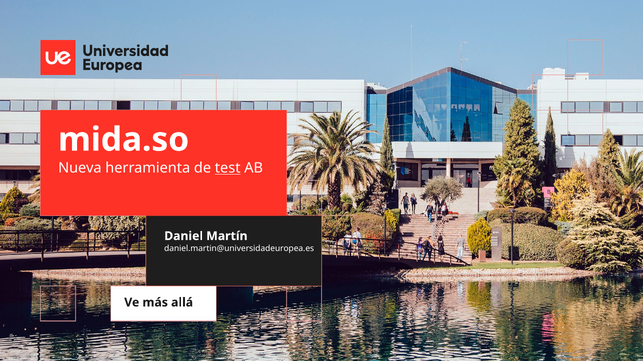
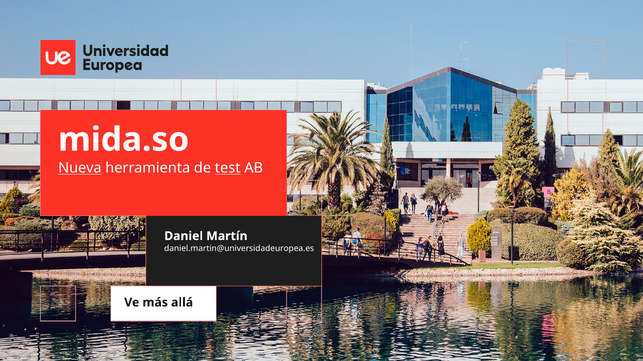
Nueva underline: none -> present
